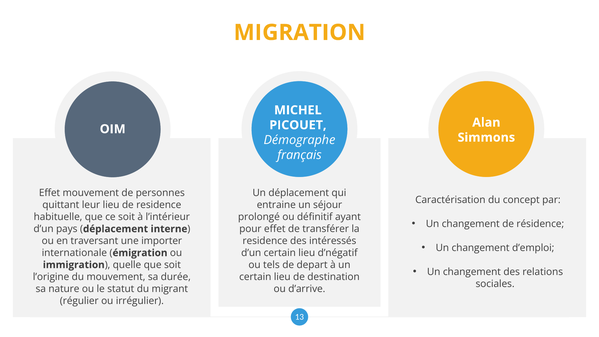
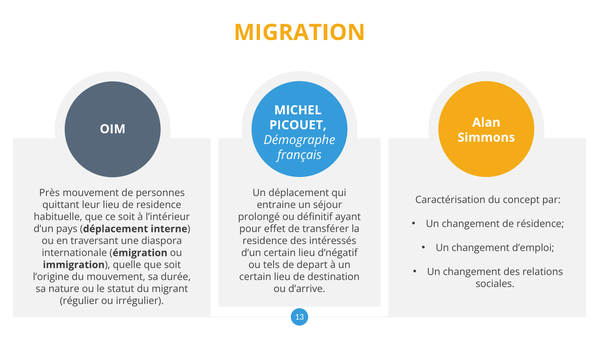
Effet at (50, 193): Effet -> Près
importer: importer -> diaspora
